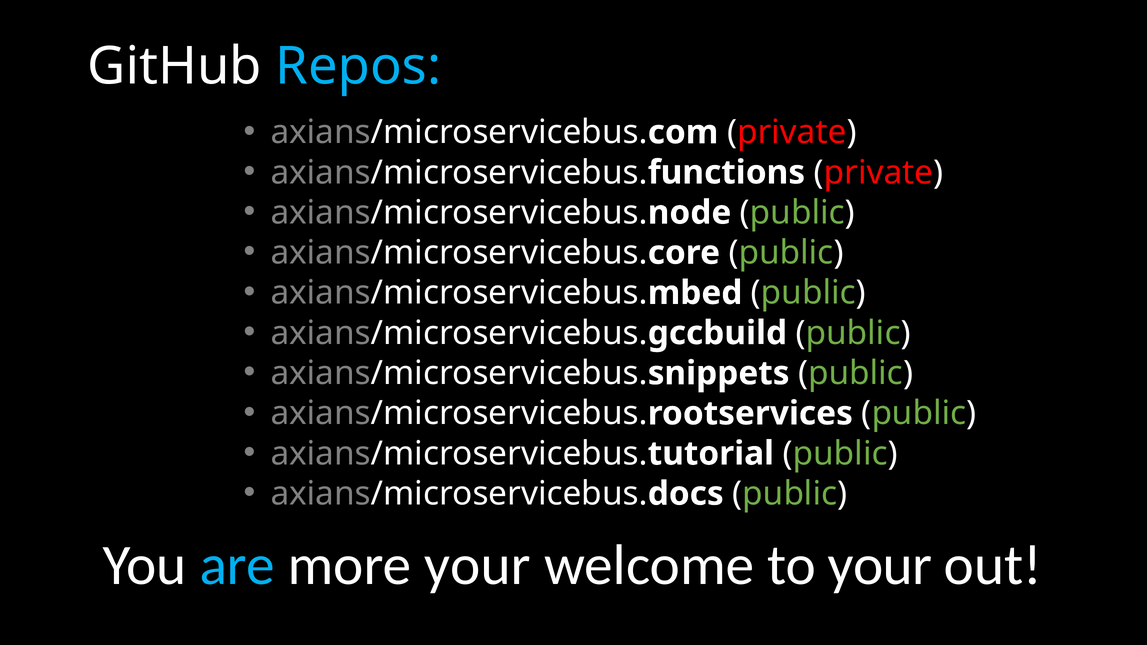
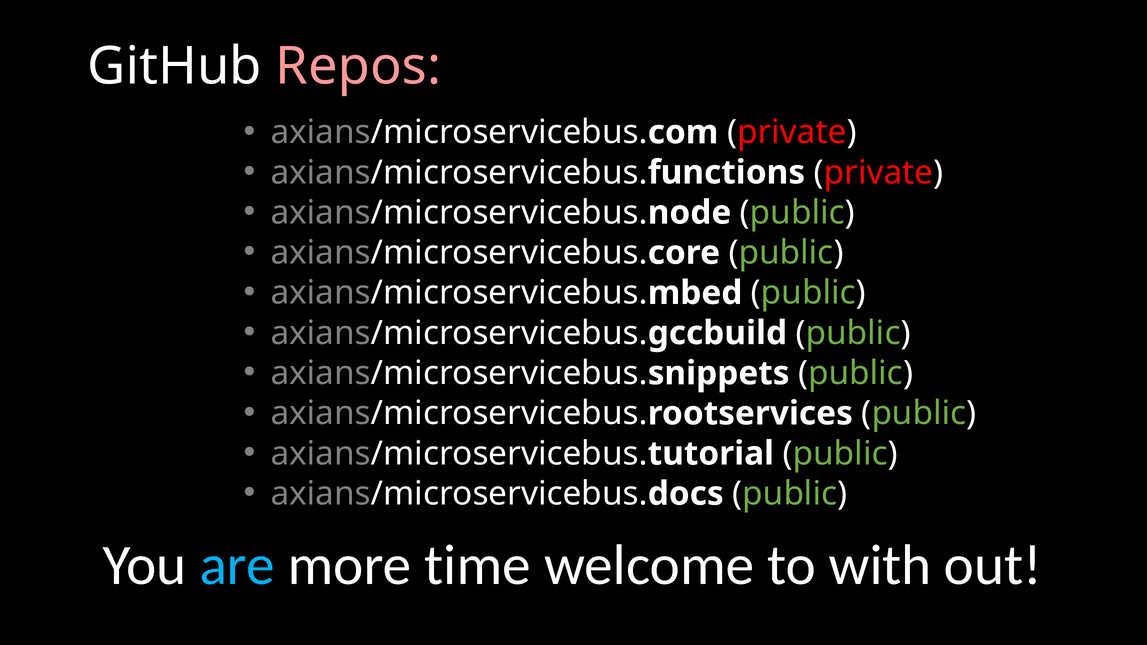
Repos colour: light blue -> pink
more your: your -> time
to your: your -> with
